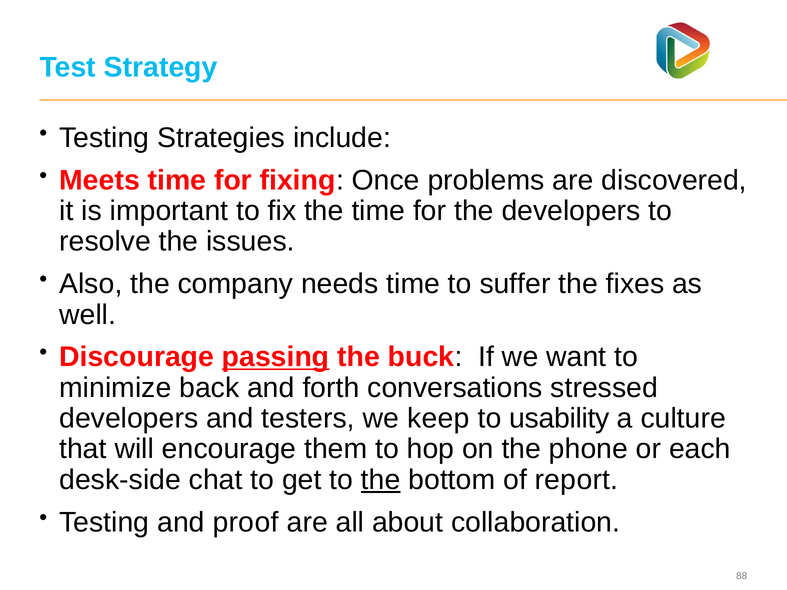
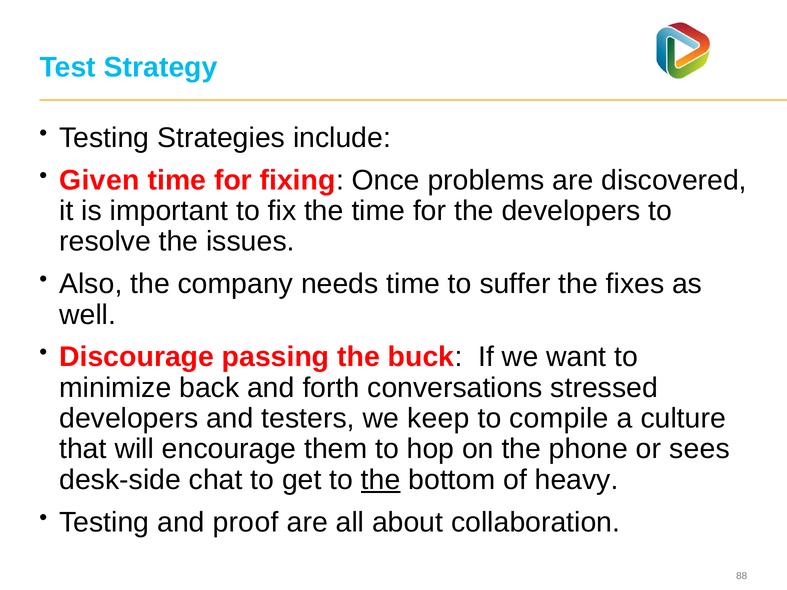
Meets: Meets -> Given
passing underline: present -> none
usability: usability -> compile
each: each -> sees
report: report -> heavy
